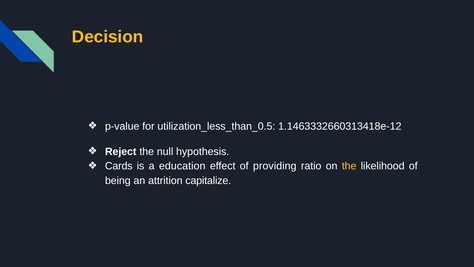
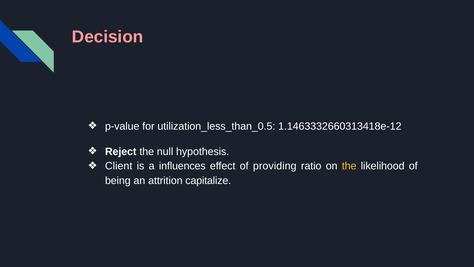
Decision colour: yellow -> pink
Cards: Cards -> Client
education: education -> influences
